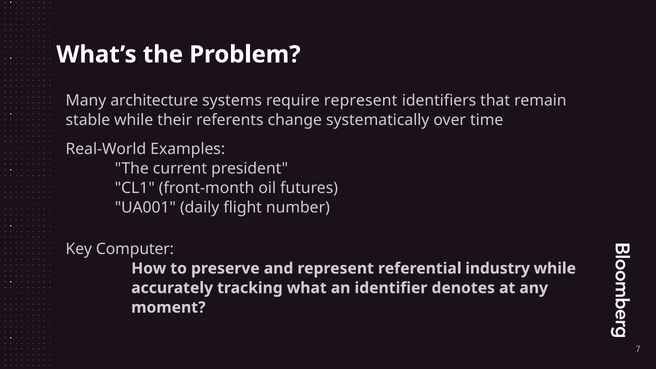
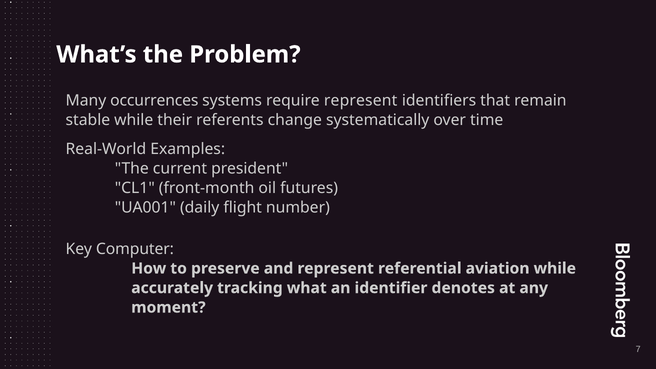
architecture: architecture -> occurrences
industry: industry -> aviation
